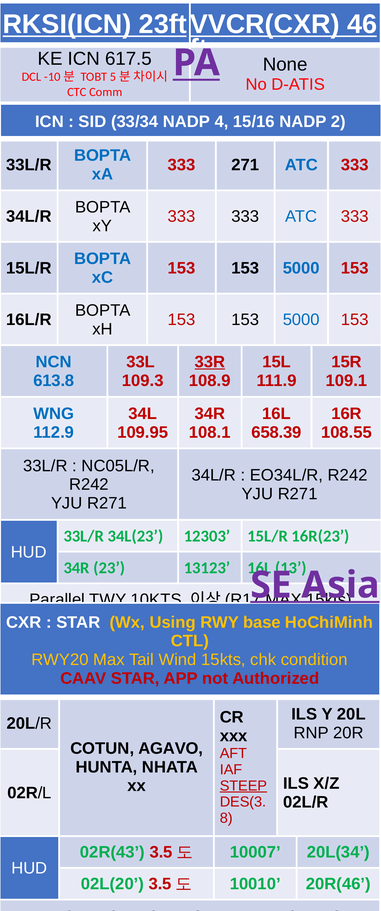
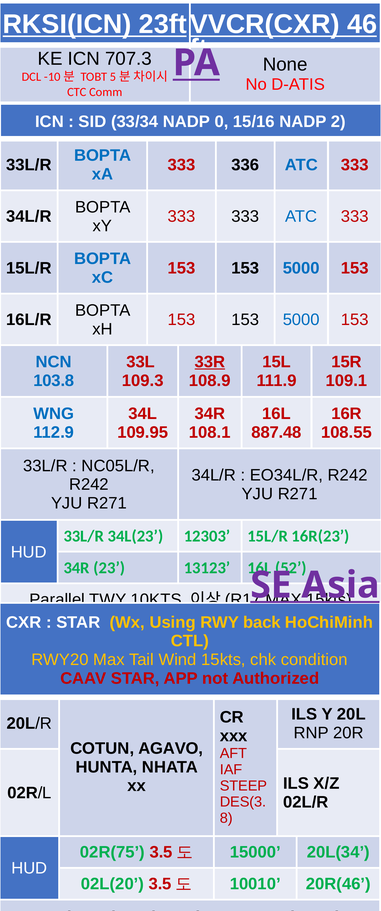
617.5: 617.5 -> 707.3
4: 4 -> 0
271: 271 -> 336
613.8: 613.8 -> 103.8
658.39: 658.39 -> 887.48
13: 13 -> 52
base: base -> back
STEEP underline: present -> none
02R(43: 02R(43 -> 02R(75
10007: 10007 -> 15000
